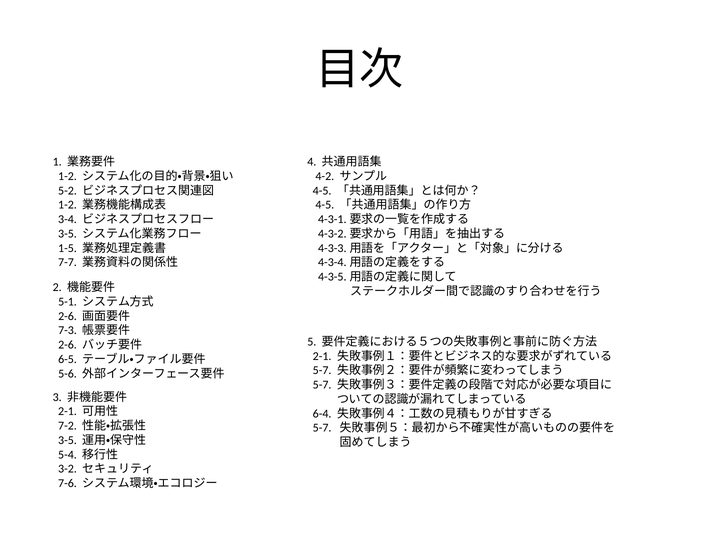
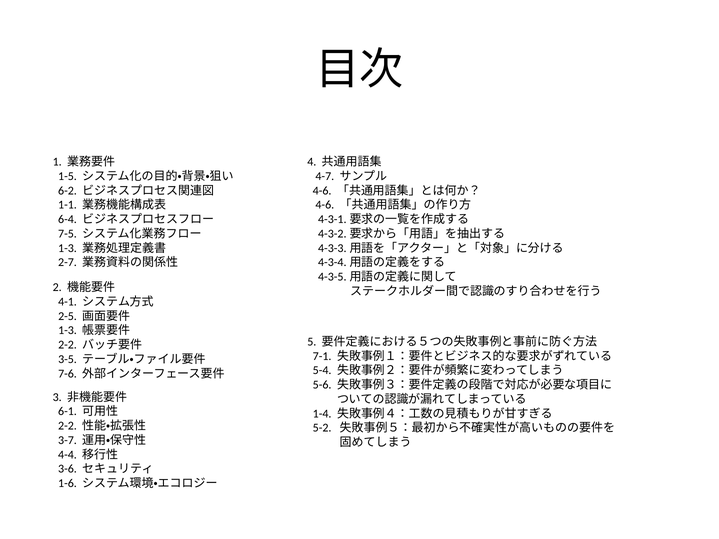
1-2 at (67, 176): 1-2 -> 1-5
4-2: 4-2 -> 4-7
5-2: 5-2 -> 6-2
4-5 at (322, 191): 4-5 -> 4-6
1-2 at (67, 205): 1-2 -> 1-1
4-5 at (325, 205): 4-5 -> 4-6
3-4: 3-4 -> 6-4
3-5 at (67, 234): 3-5 -> 7-5
1-5 at (67, 248): 1-5 -> 1-3
7-7: 7-7 -> 2-7
5-1: 5-1 -> 4-1
2-6 at (68, 316): 2-6 -> 2-5
7-3 at (68, 331): 7-3 -> 1-3
2-6 at (68, 345): 2-6 -> 2-2
2-1 at (322, 356): 2-1 -> 7-1
6-5: 6-5 -> 3-5
5-7 at (322, 371): 5-7 -> 5-4
5-6: 5-6 -> 7-6
5-7 at (322, 385): 5-7 -> 5-6
2-1 at (67, 412): 2-1 -> 6-1
6-4: 6-4 -> 1-4
7-2 at (67, 426): 7-2 -> 2-2
5-7 at (322, 428): 5-7 -> 5-2
3-5 at (67, 440): 3-5 -> 3-7
5-4: 5-4 -> 4-4
3-2: 3-2 -> 3-6
7-6: 7-6 -> 1-6
